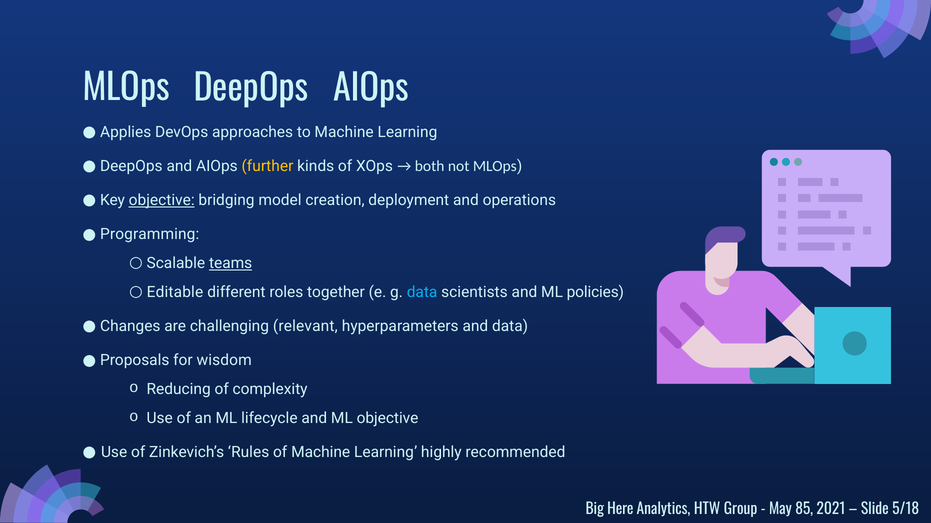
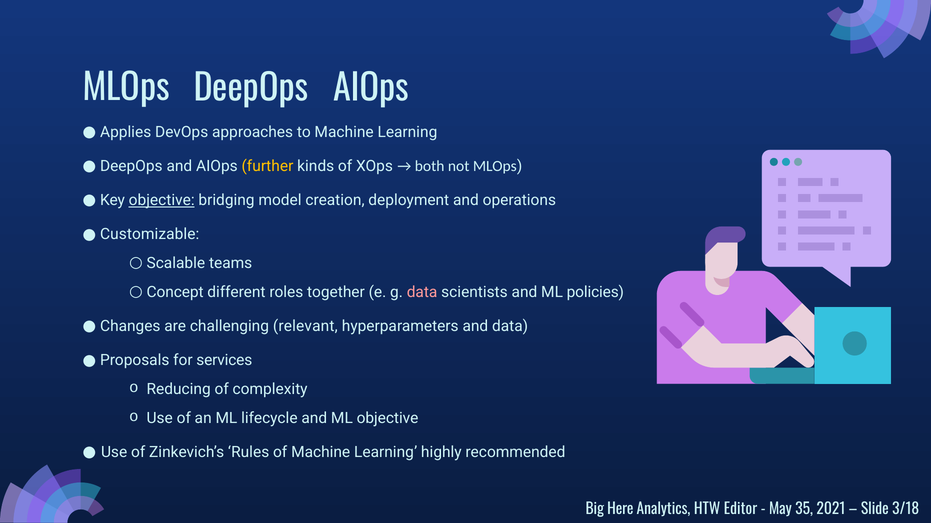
Programming: Programming -> Customizable
teams underline: present -> none
Editable: Editable -> Concept
data at (422, 292) colour: light blue -> pink
wisdom: wisdom -> services
Group: Group -> Editor
85: 85 -> 35
5/18: 5/18 -> 3/18
